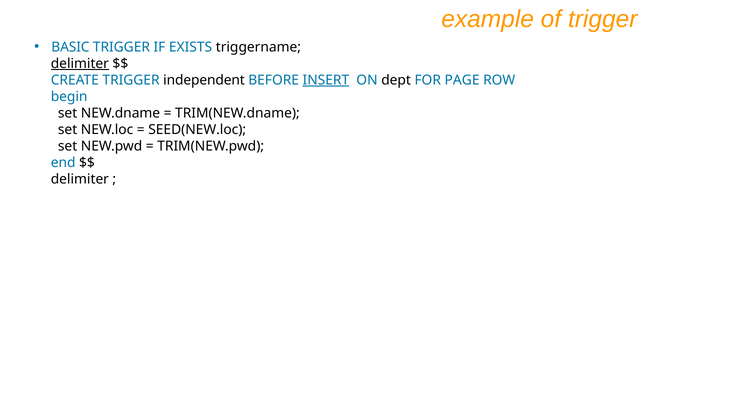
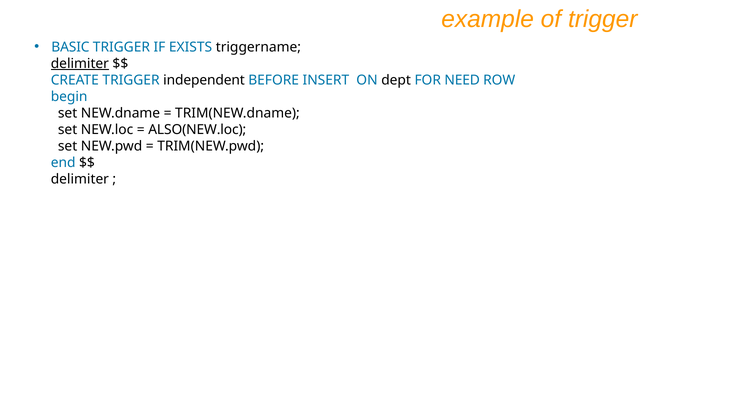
INSERT underline: present -> none
PAGE: PAGE -> NEED
SEED(NEW.loc: SEED(NEW.loc -> ALSO(NEW.loc
